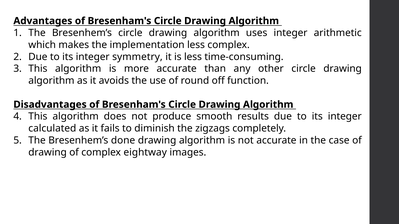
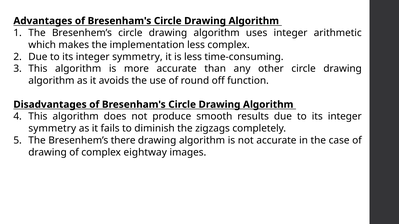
calculated at (52, 129): calculated -> symmetry
done: done -> there
